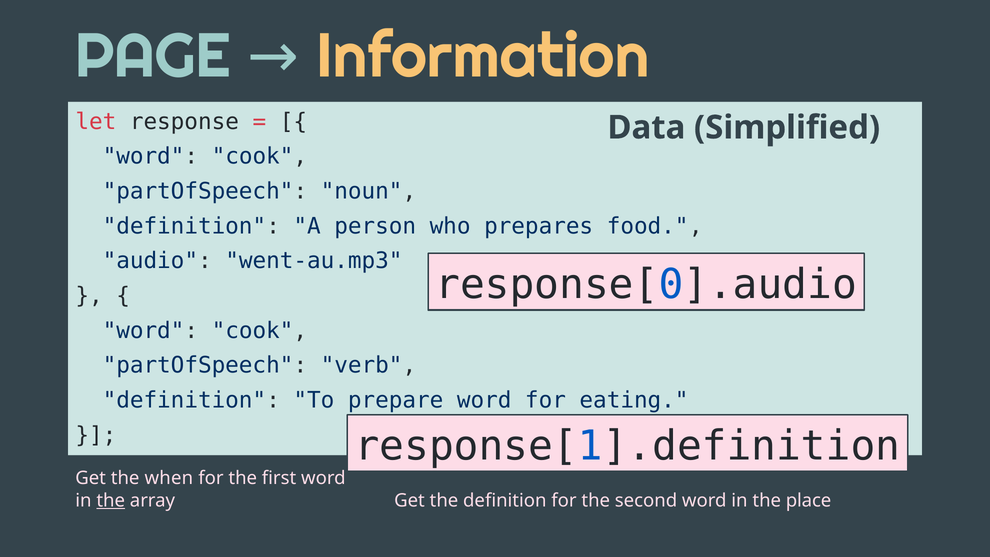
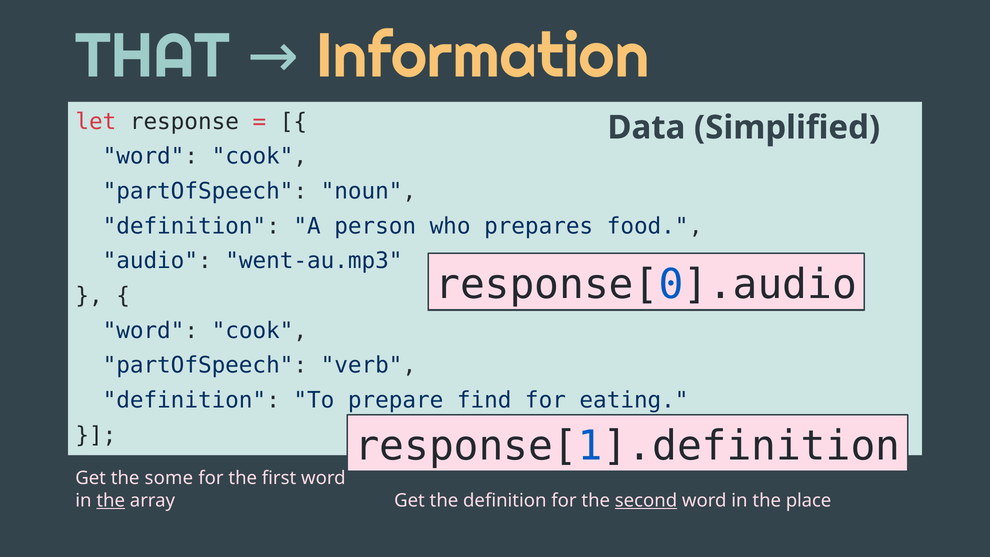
PAGE: PAGE -> THAT
prepare word: word -> find
when: when -> some
second underline: none -> present
